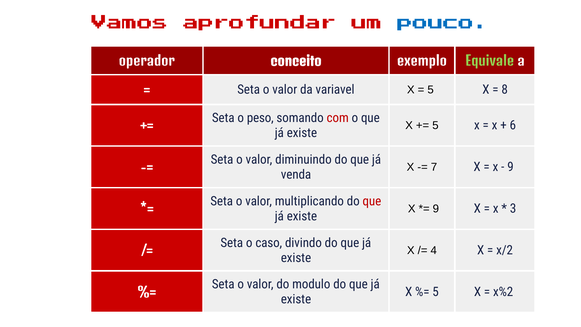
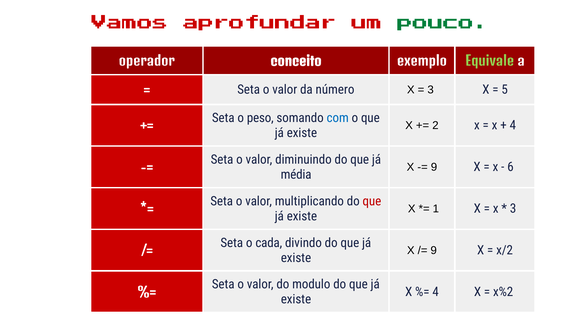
pouco colour: blue -> green
variavel: variavel -> número
5 at (431, 90): 5 -> 3
8: 8 -> 5
com colour: red -> blue
5 at (435, 125): 5 -> 2
6 at (513, 125): 6 -> 4
7 at (434, 167): 7 -> 9
9 at (510, 167): 9 -> 6
venda: venda -> média
9 at (436, 209): 9 -> 1
caso: caso -> cada
4 at (434, 250): 4 -> 9
5 at (436, 292): 5 -> 4
